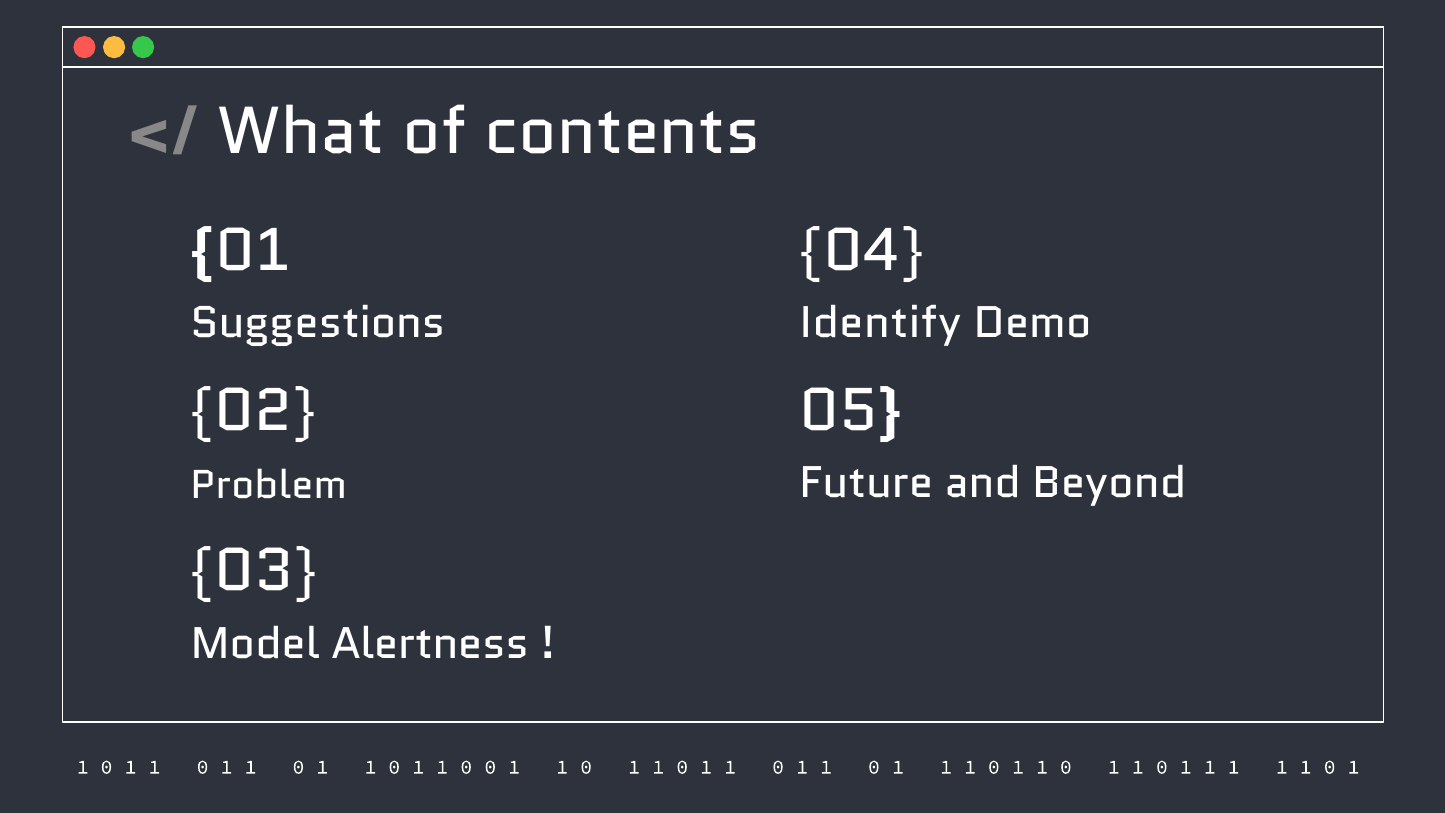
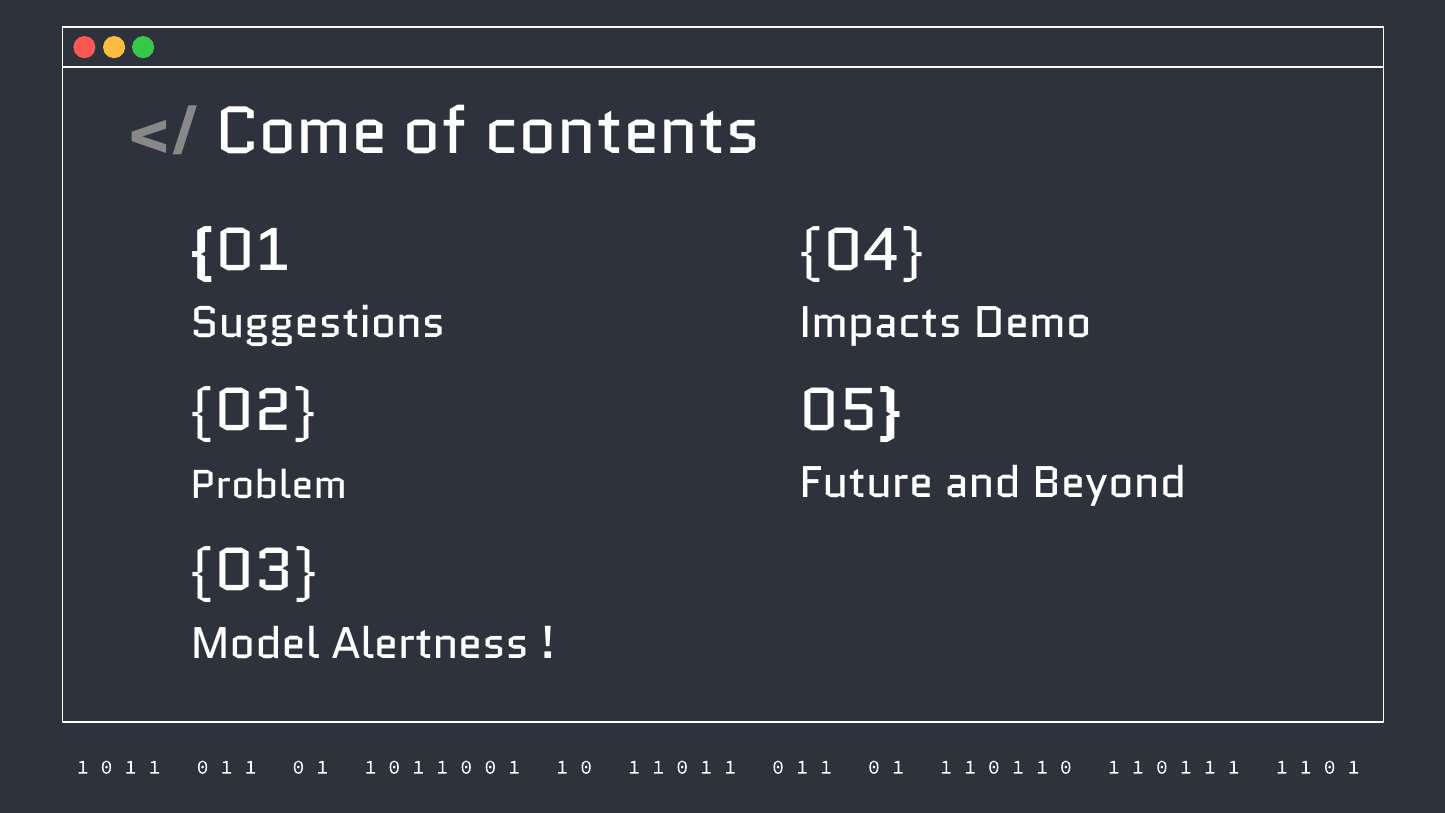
What: What -> Come
Identify: Identify -> Impacts
